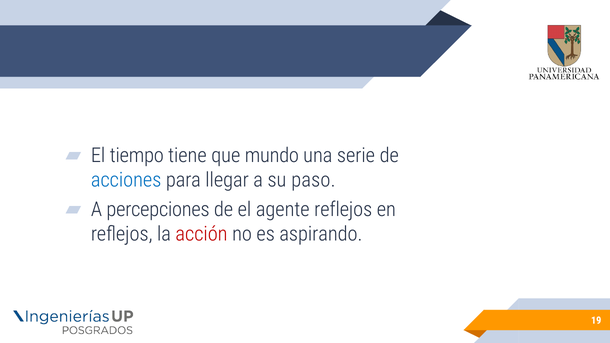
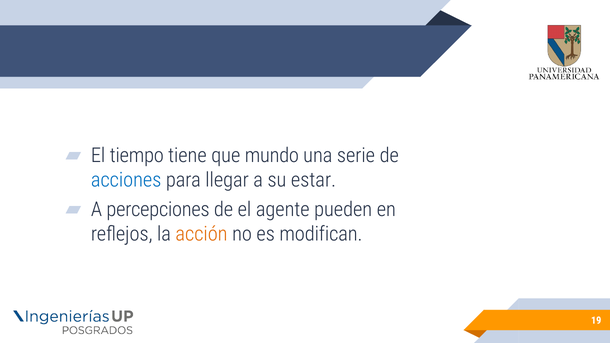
paso: paso -> estar
agente reflejos: reflejos -> pueden
acción colour: red -> orange
aspirando: aspirando -> modifican
